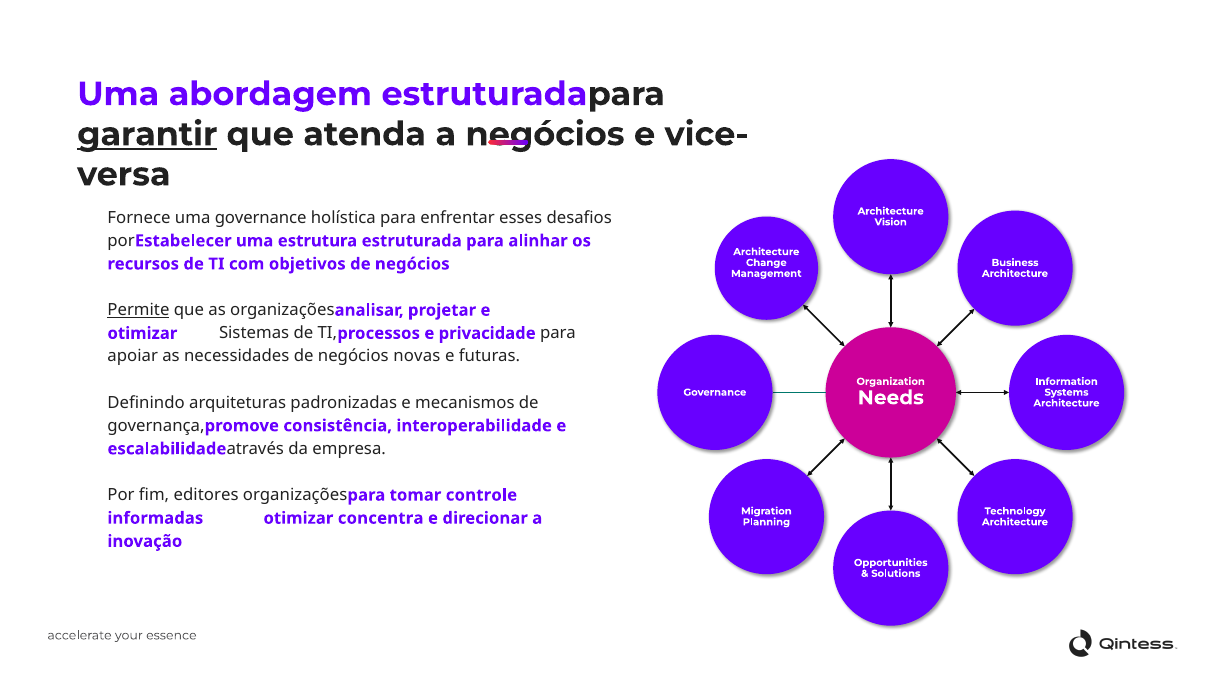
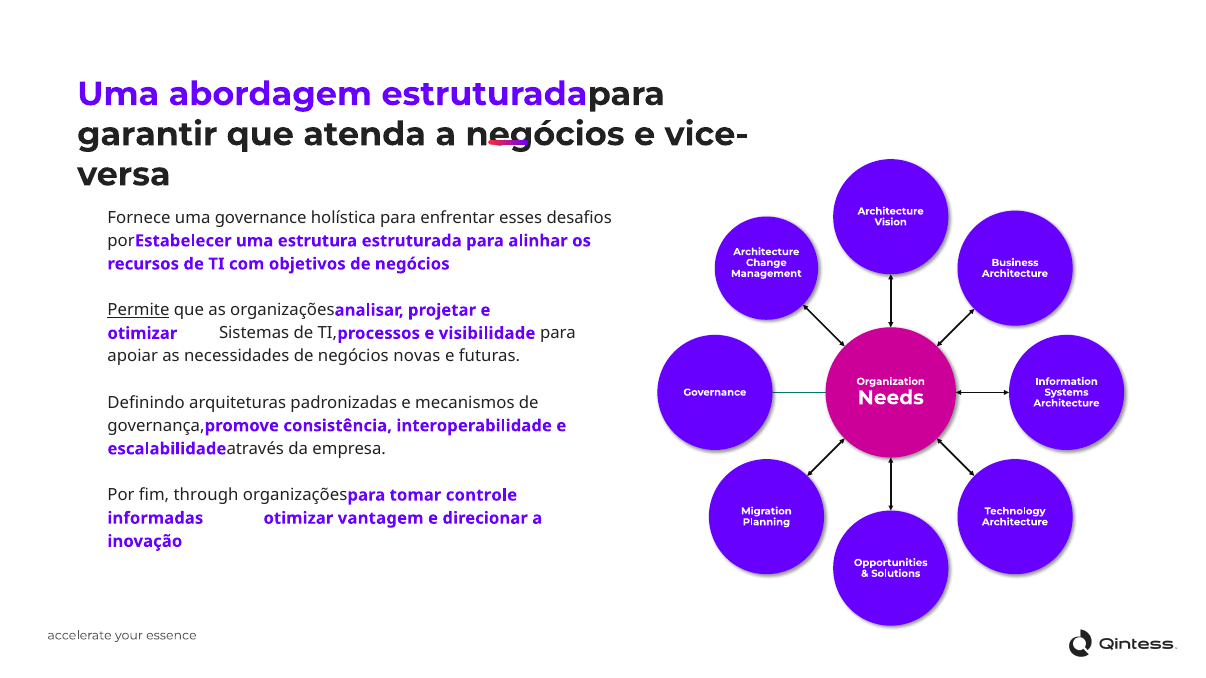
garantir underline: present -> none
privacidade: privacidade -> visibilidade
editores: editores -> through
concentra: concentra -> vantagem
